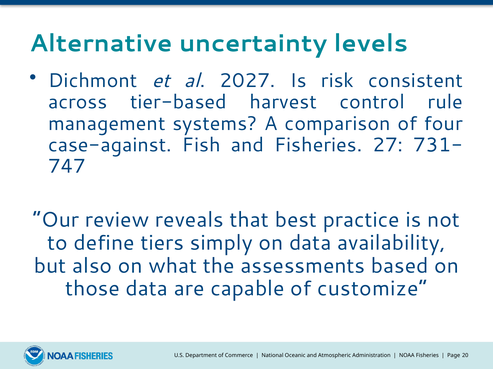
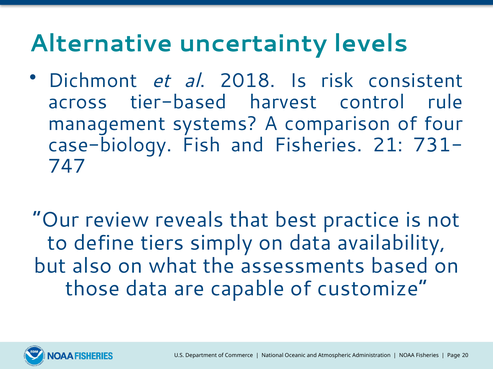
2027: 2027 -> 2018
case-against: case-against -> case-biology
27: 27 -> 21
